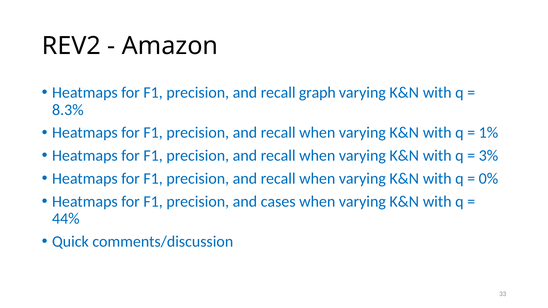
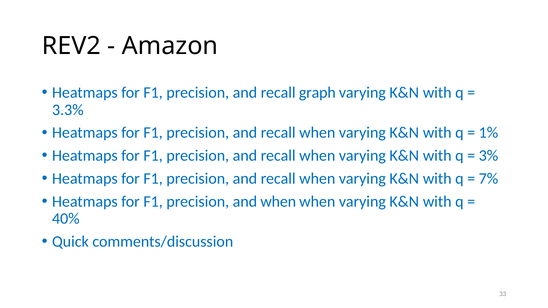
8.3%: 8.3% -> 3.3%
0%: 0% -> 7%
and cases: cases -> when
44%: 44% -> 40%
